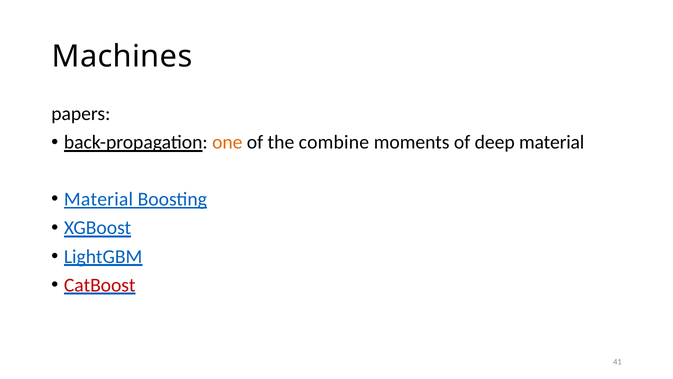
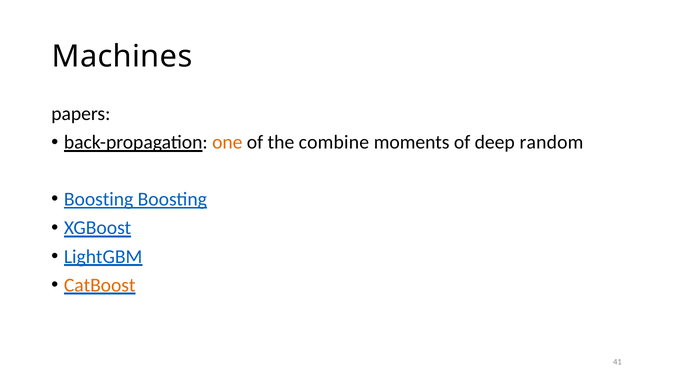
deep material: material -> random
Material at (99, 199): Material -> Boosting
CatBoost colour: red -> orange
